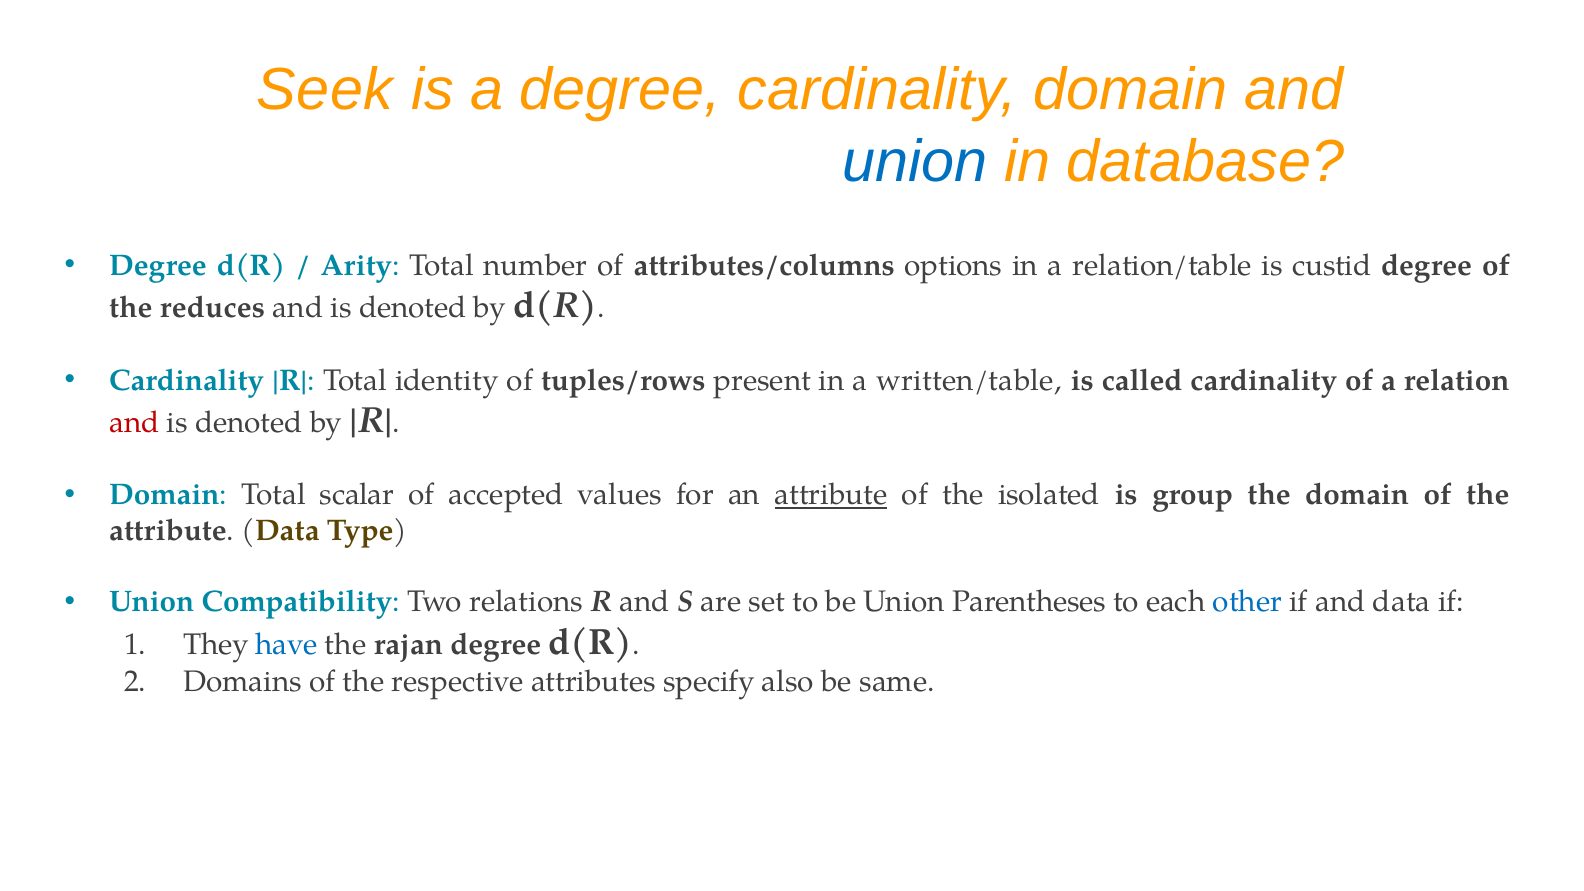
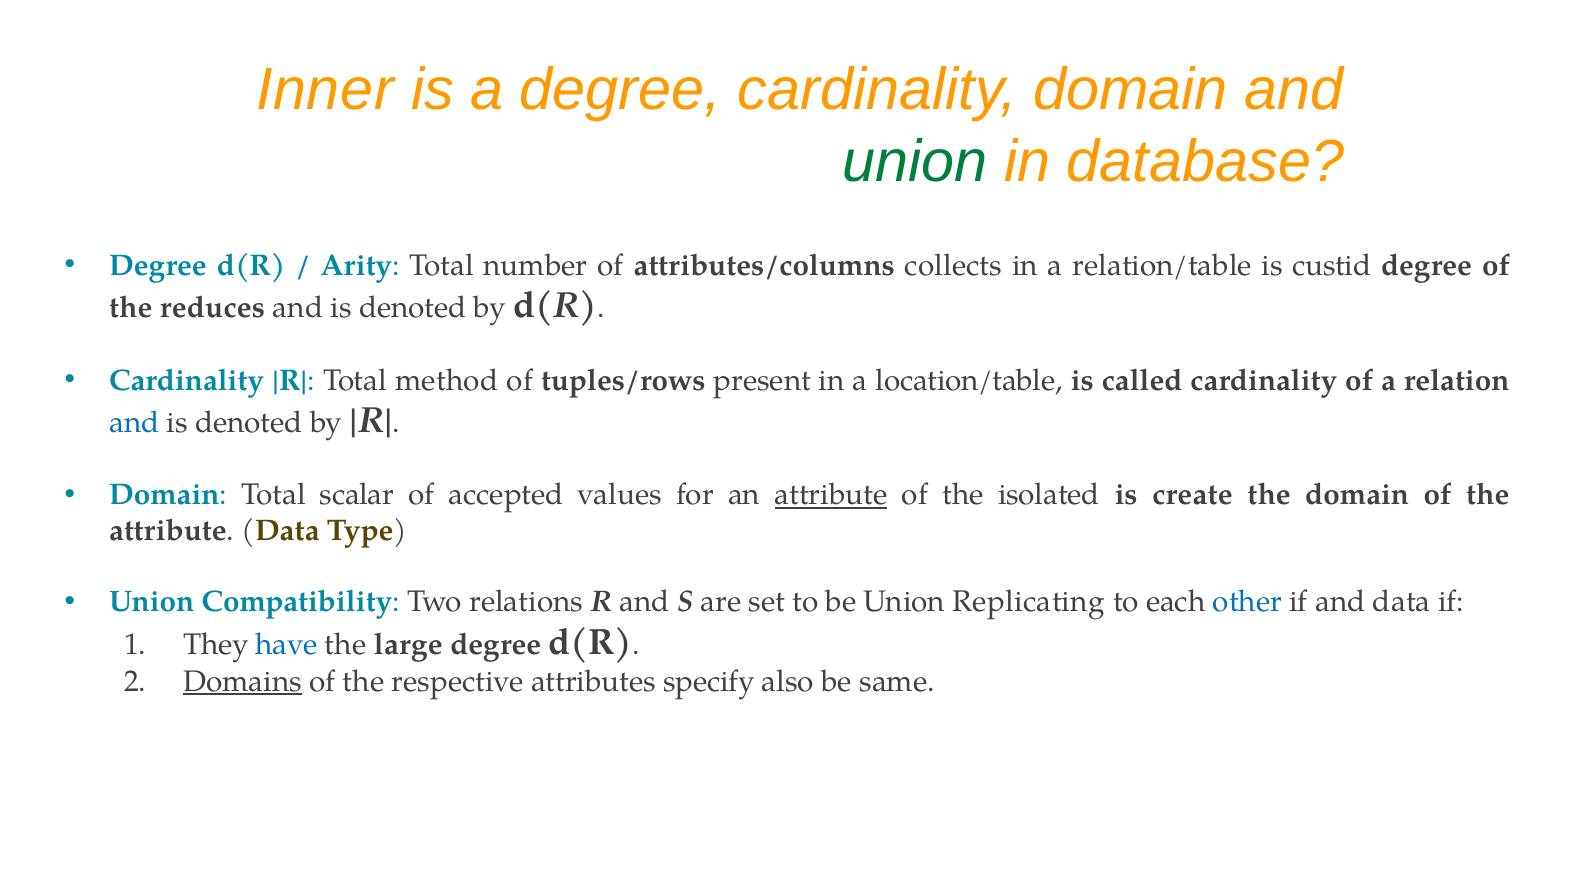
Seek: Seek -> Inner
union at (915, 162) colour: blue -> green
options: options -> collects
identity: identity -> method
written/table: written/table -> location/table
and at (134, 423) colour: red -> blue
group: group -> create
Parentheses: Parentheses -> Replicating
rajan: rajan -> large
Domains underline: none -> present
